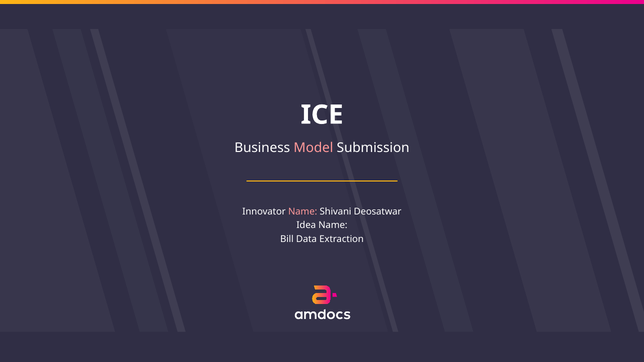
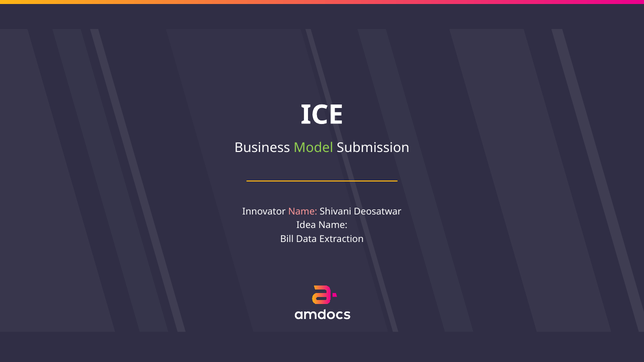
Model colour: pink -> light green
